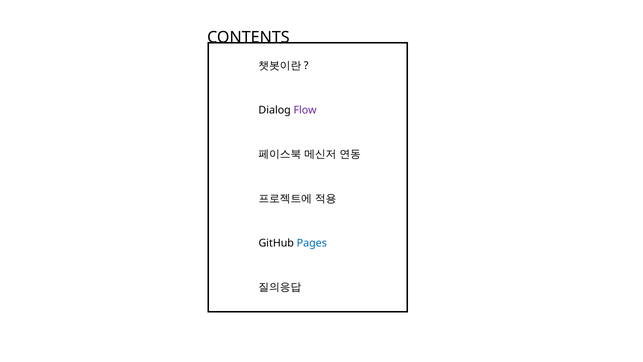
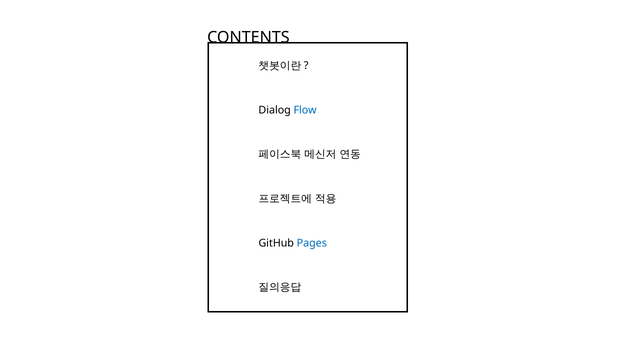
Flow colour: purple -> blue
